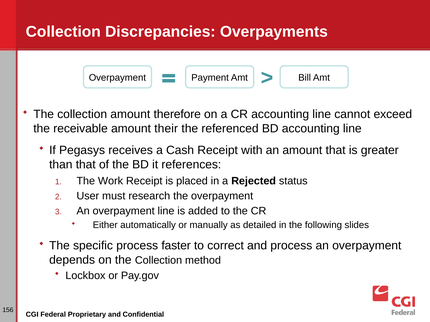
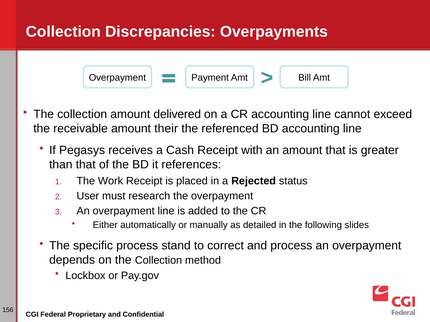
therefore: therefore -> delivered
faster: faster -> stand
